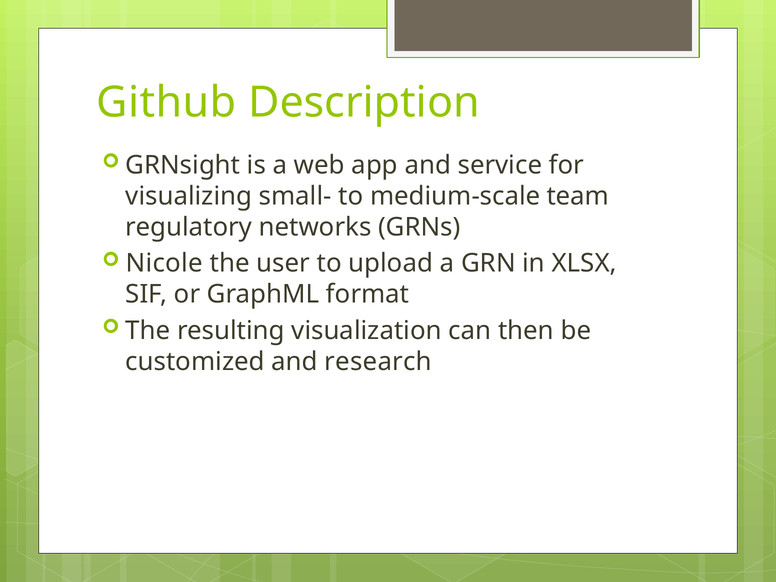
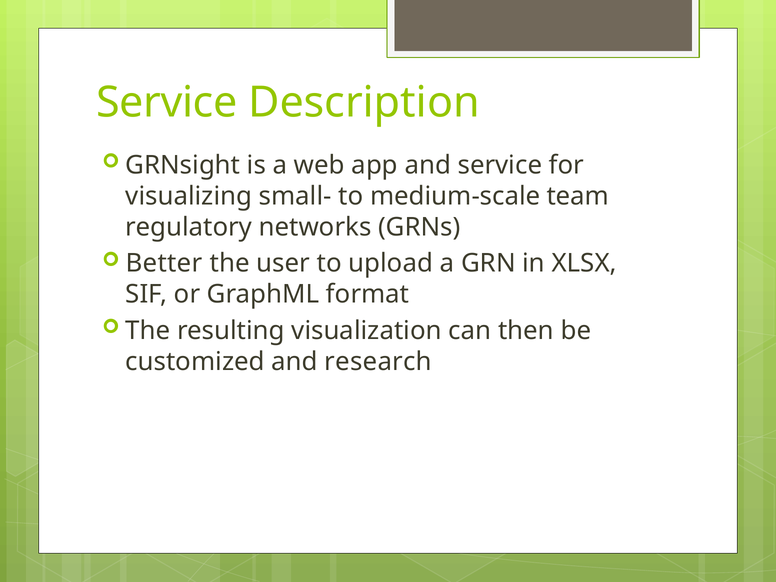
Github at (166, 103): Github -> Service
Nicole: Nicole -> Better
